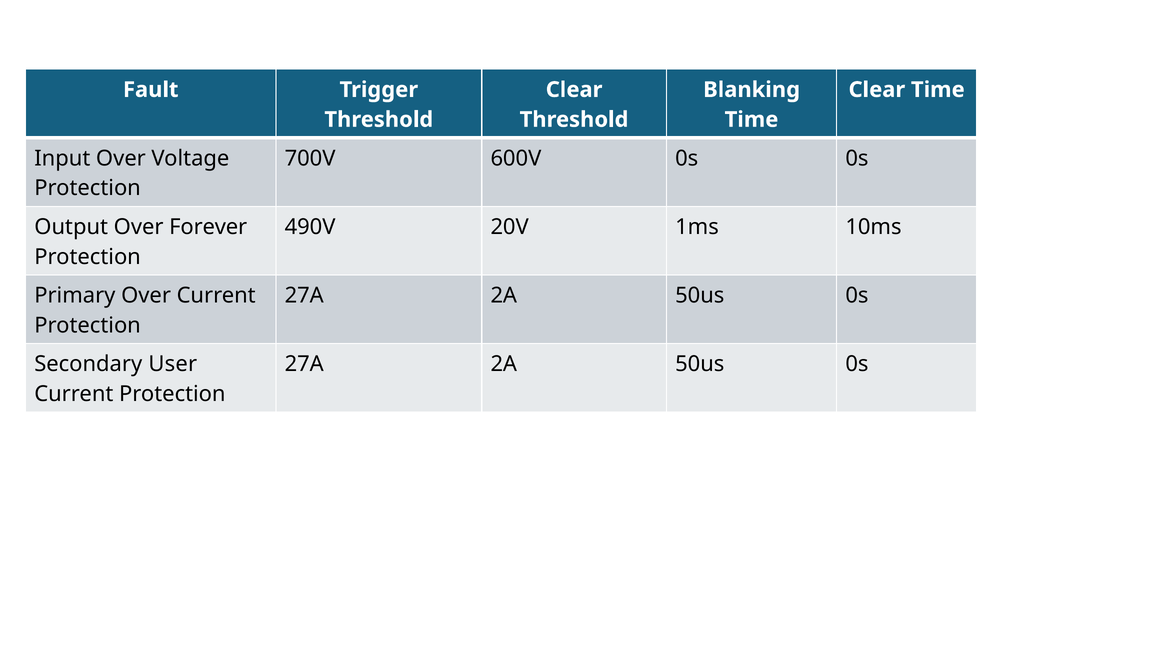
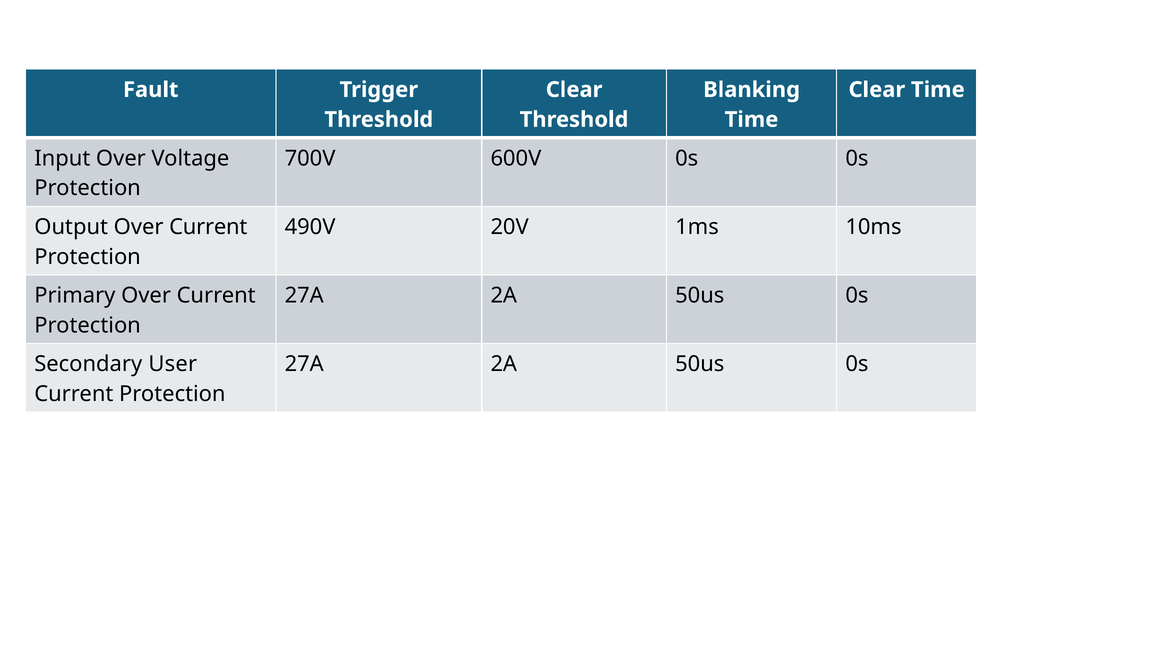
Output Over Forever: Forever -> Current
